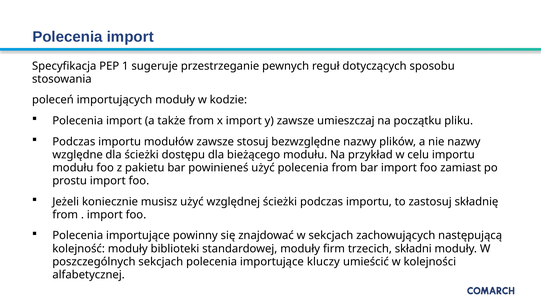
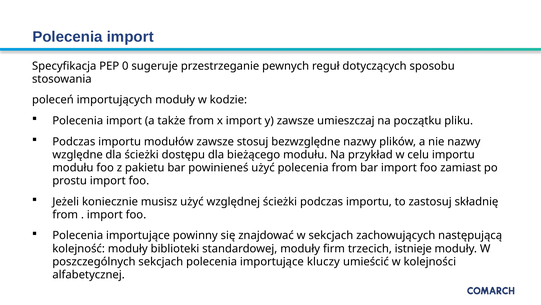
1: 1 -> 0
składni: składni -> istnieje
